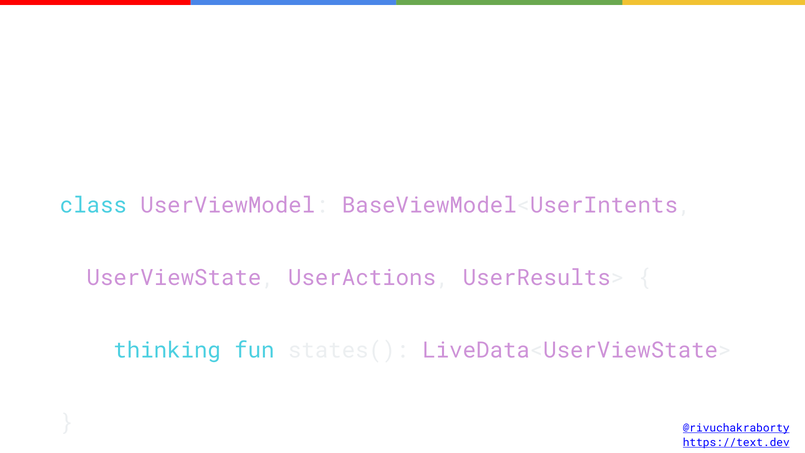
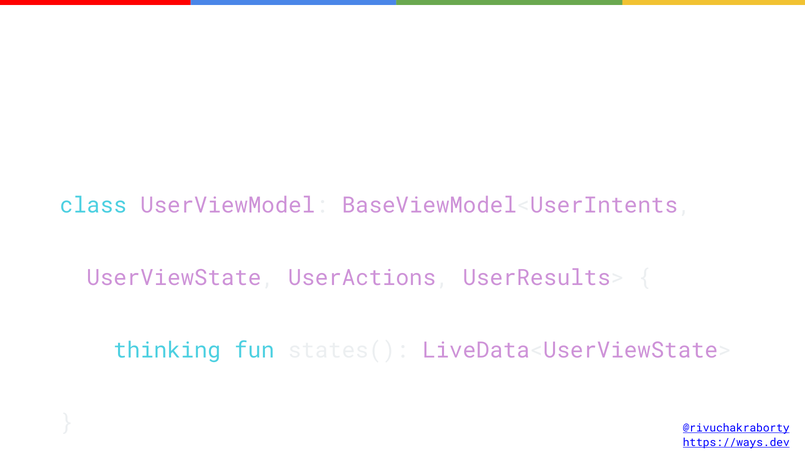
https://text.dev: https://text.dev -> https://ways.dev
